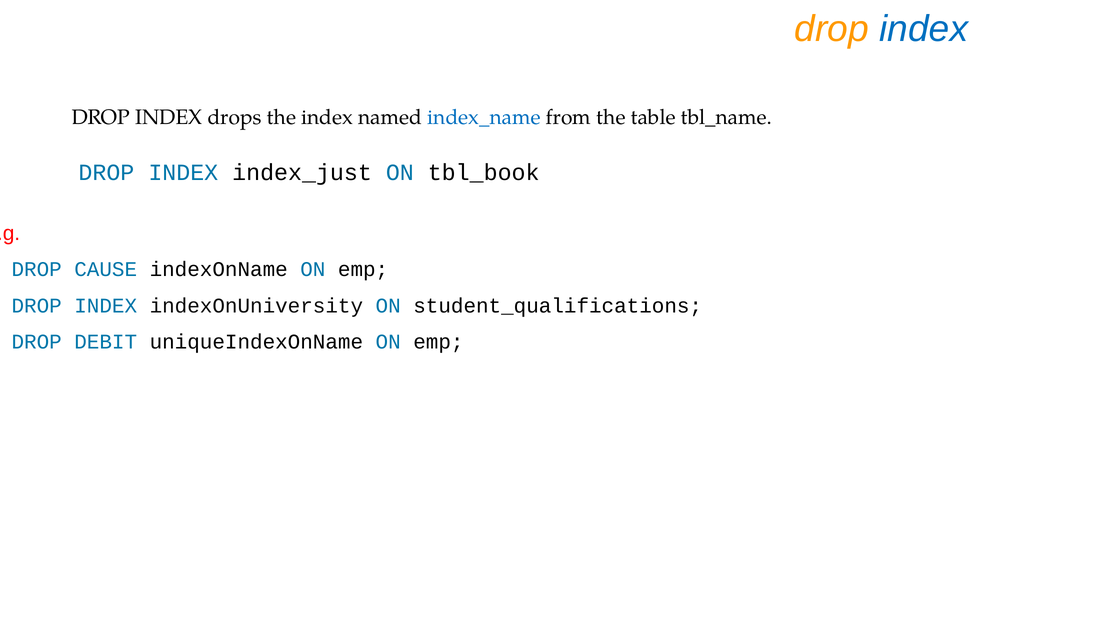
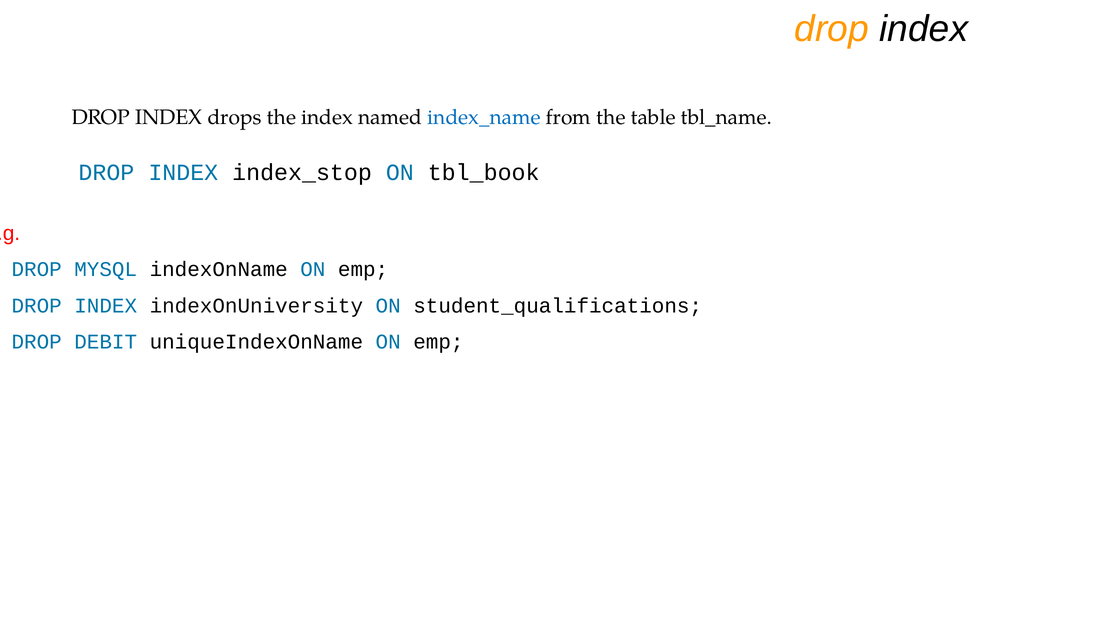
index at (924, 29) colour: blue -> black
index_just: index_just -> index_stop
CAUSE: CAUSE -> MYSQL
